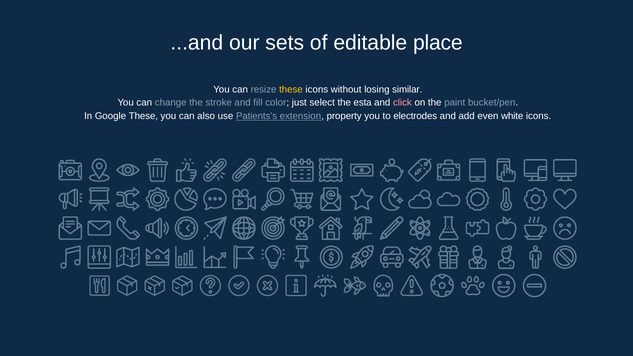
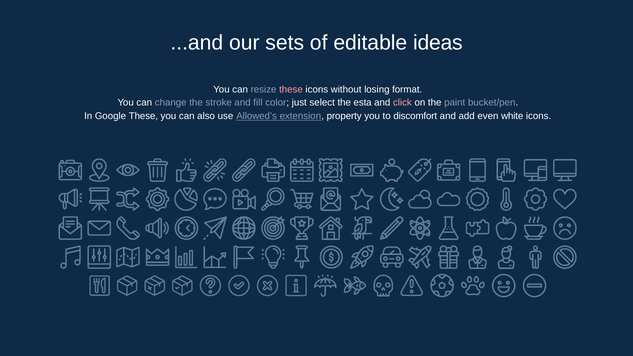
place: place -> ideas
these at (291, 89) colour: yellow -> pink
similar: similar -> format
Patients’s: Patients’s -> Allowed’s
electrodes: electrodes -> discomfort
